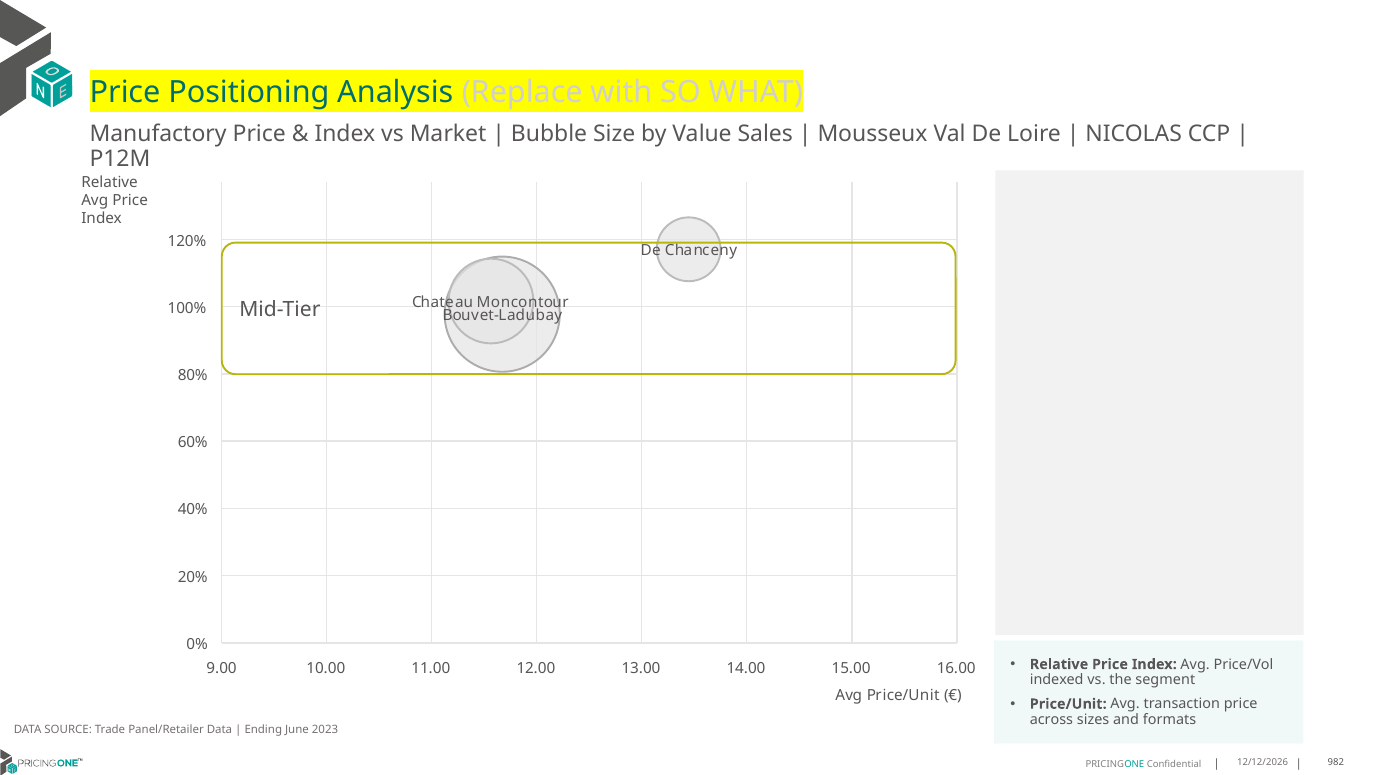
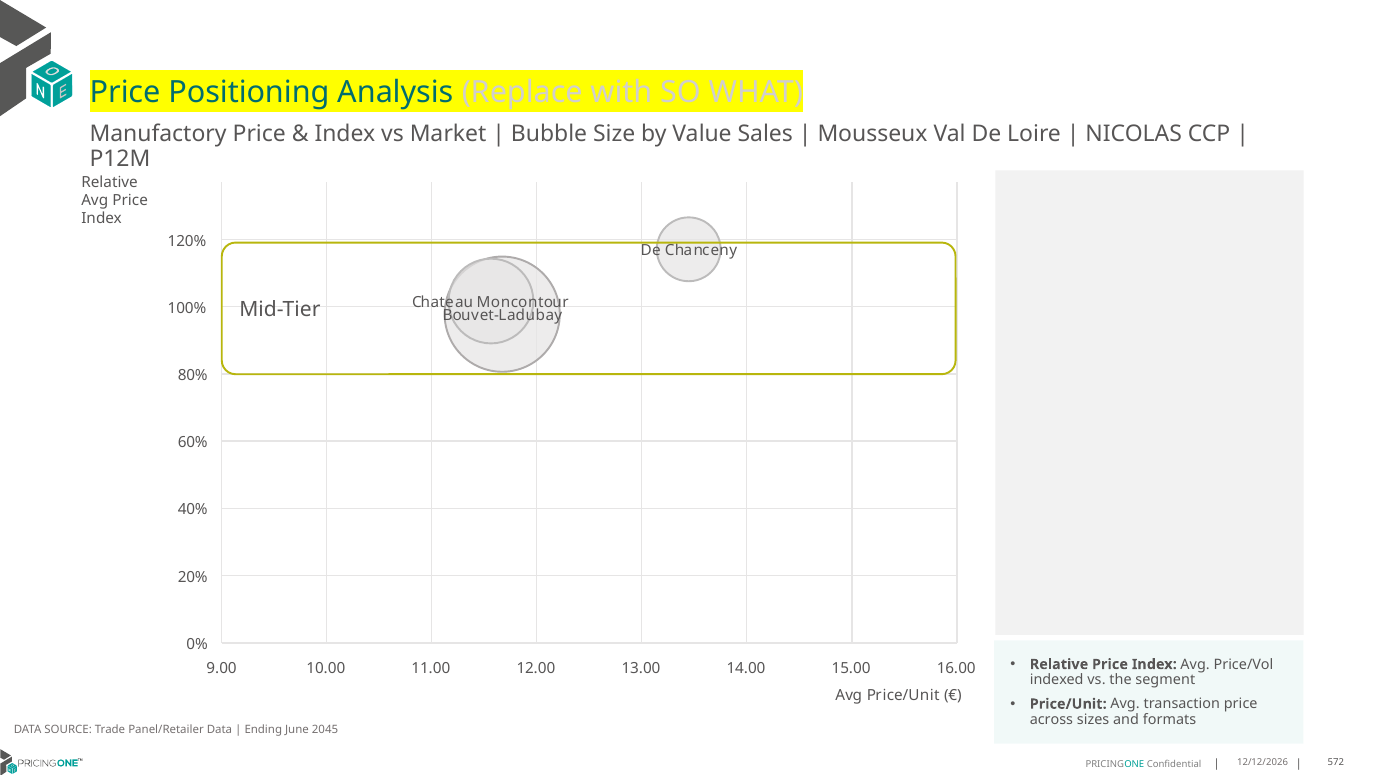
2023: 2023 -> 2045
982: 982 -> 572
